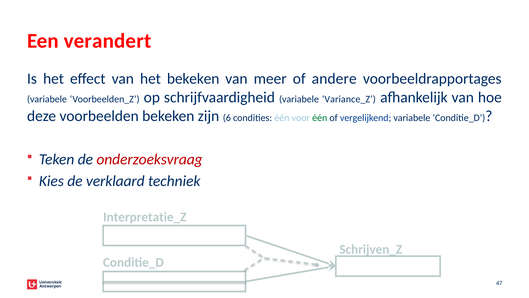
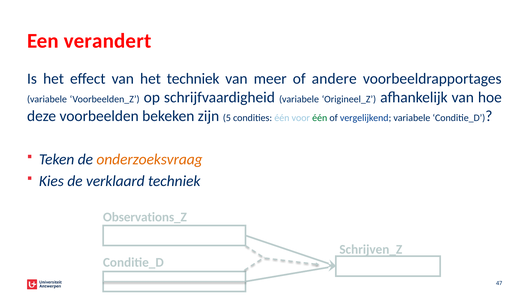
het bekeken: bekeken -> techniek
Variance_Z: Variance_Z -> Origineel_Z
6: 6 -> 5
onderzoeksvraag colour: red -> orange
Interpretatie_Z: Interpretatie_Z -> Observations_Z
